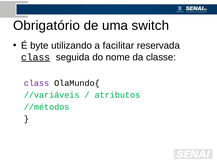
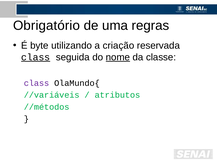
switch: switch -> regras
facilitar: facilitar -> criação
nome underline: none -> present
